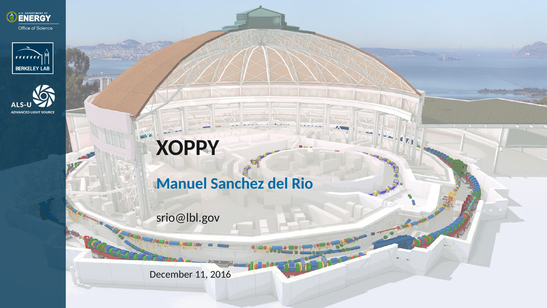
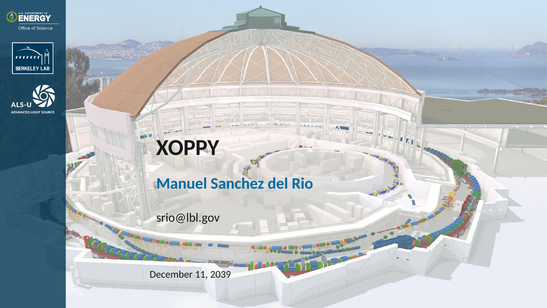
2016: 2016 -> 2039
